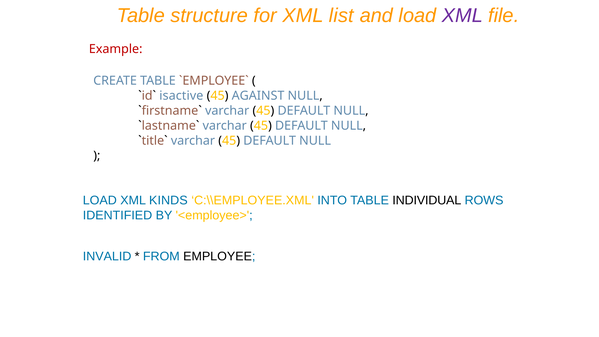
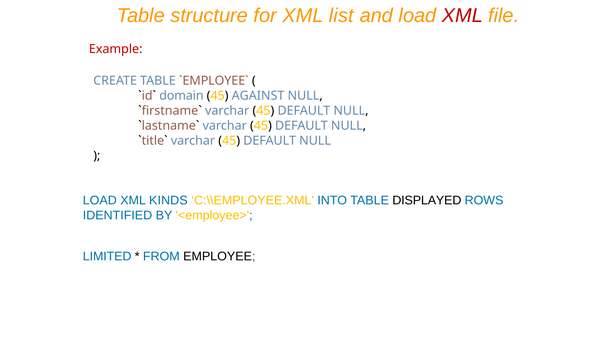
XML at (462, 16) colour: purple -> red
isactive: isactive -> domain
INDIVIDUAL: INDIVIDUAL -> DISPLAYED
INVALID: INVALID -> LIMITED
